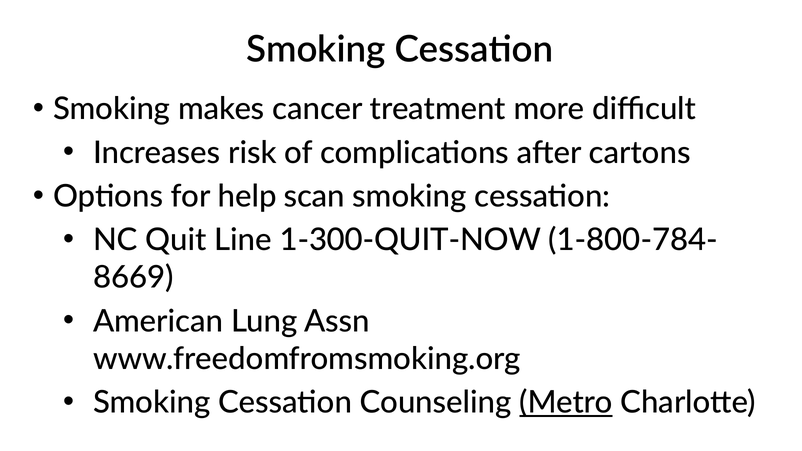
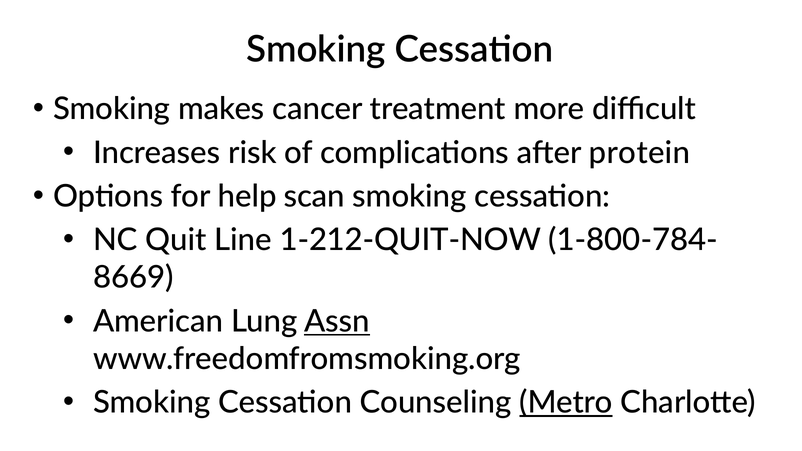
cartons: cartons -> protein
1-300-QUIT-NOW: 1-300-QUIT-NOW -> 1-212-QUIT-NOW
Assn underline: none -> present
